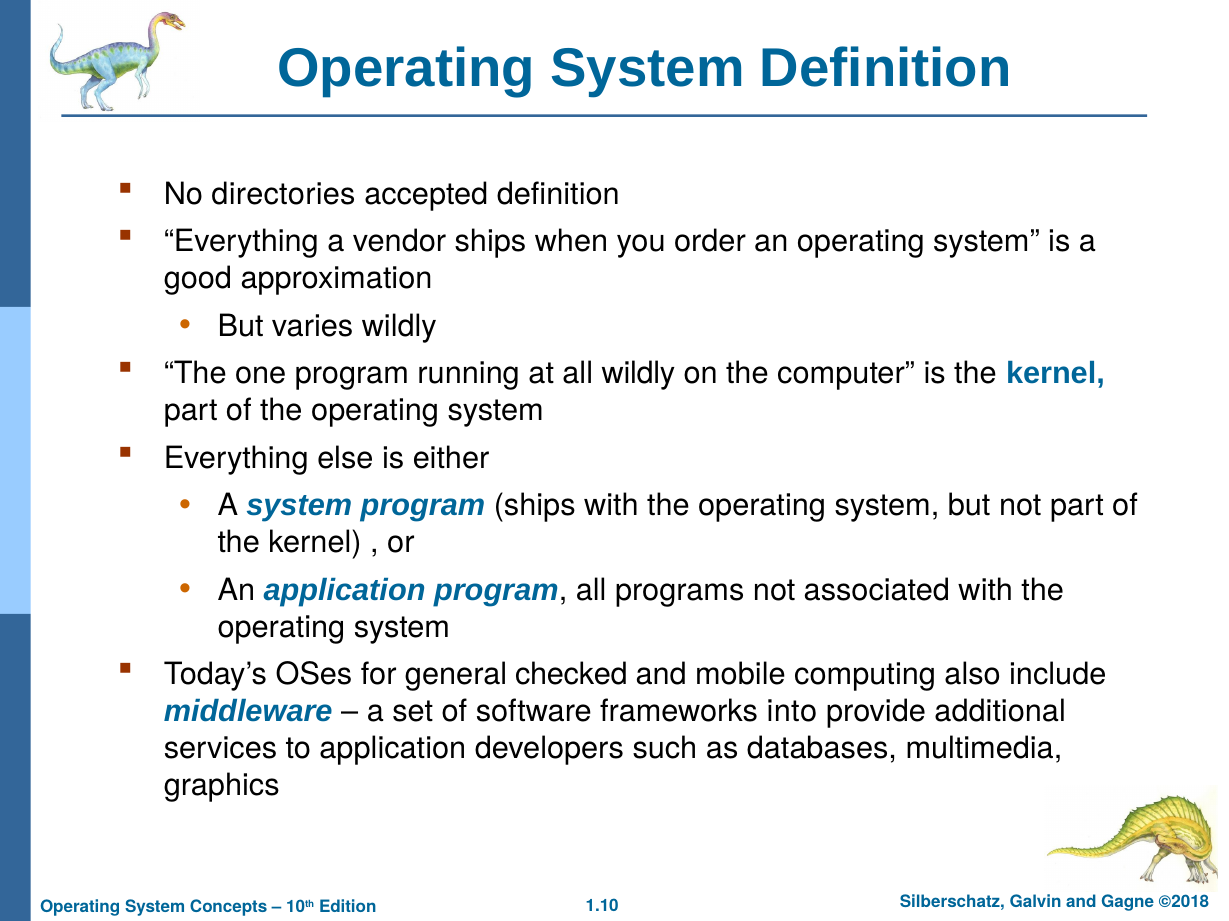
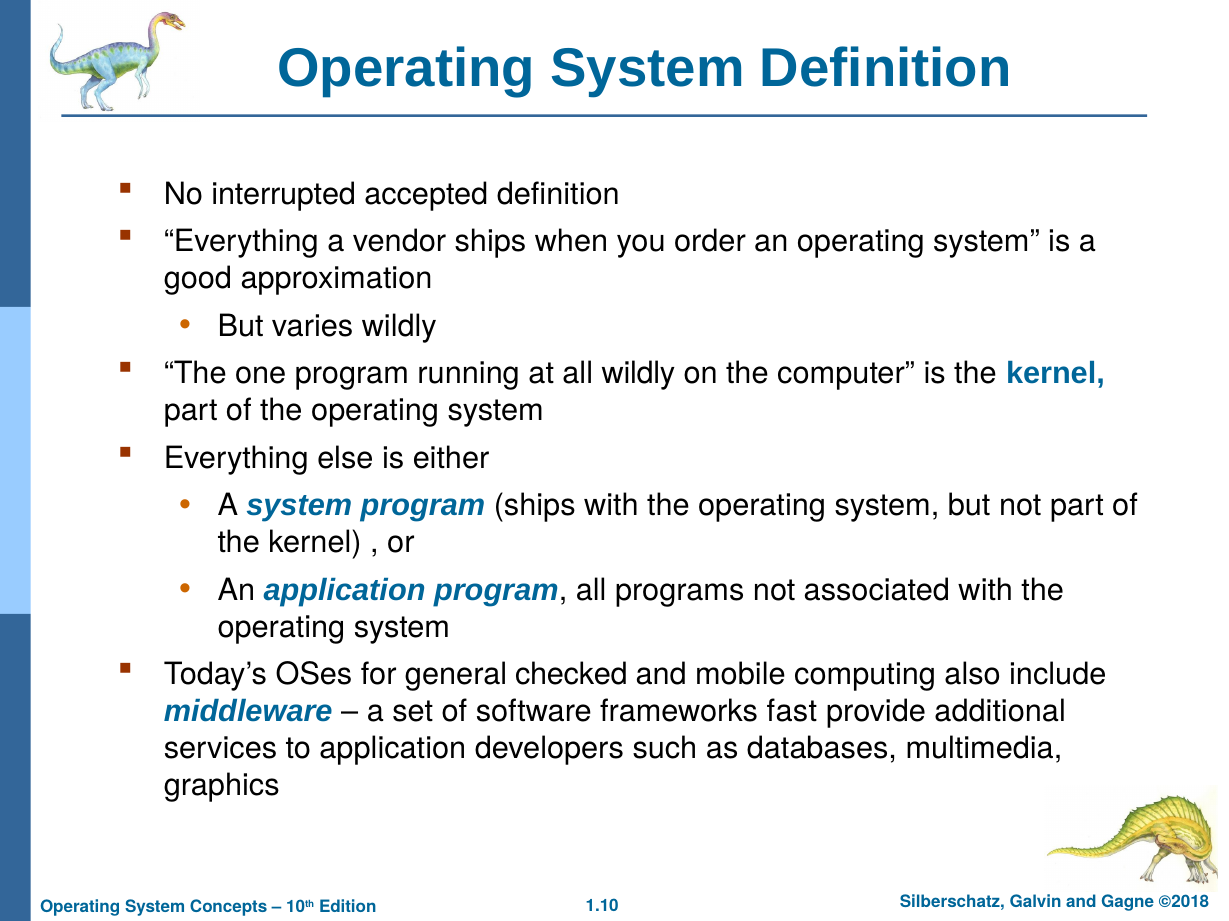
directories: directories -> interrupted
into: into -> fast
